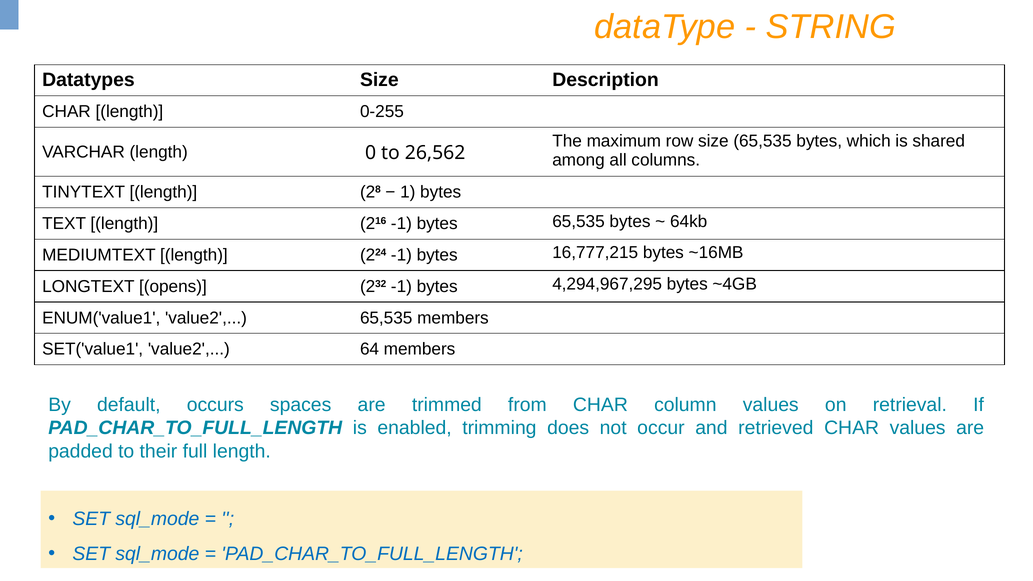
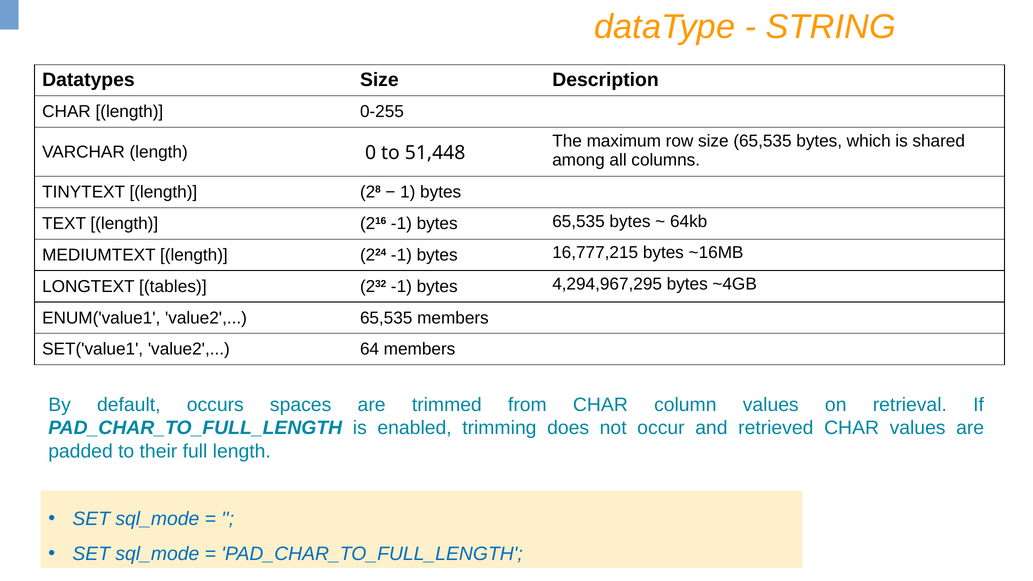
26,562: 26,562 -> 51,448
opens: opens -> tables
